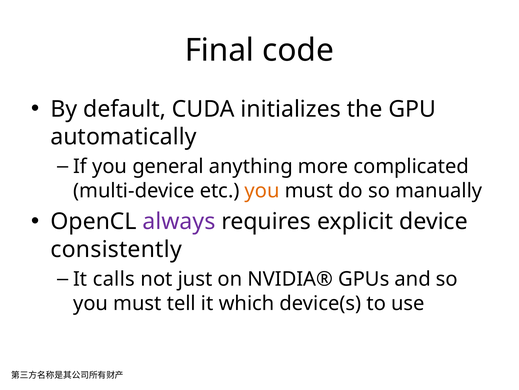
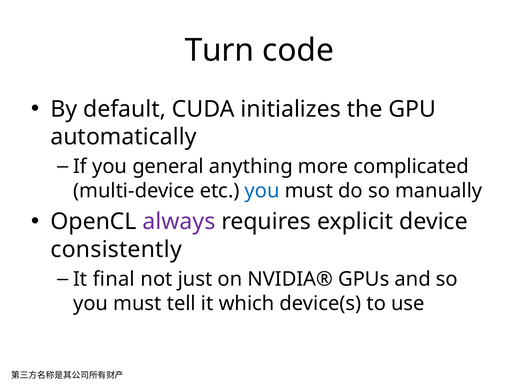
Final: Final -> Turn
you at (262, 190) colour: orange -> blue
calls: calls -> final
